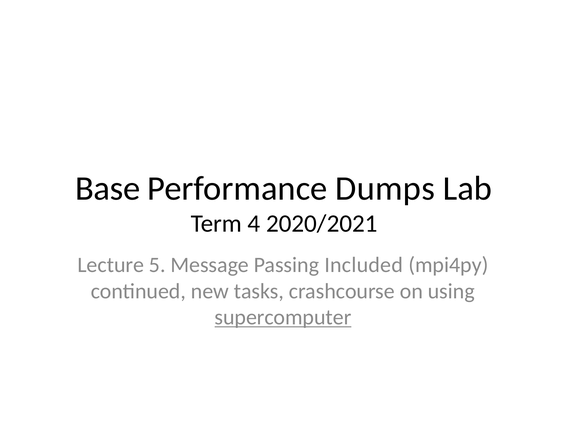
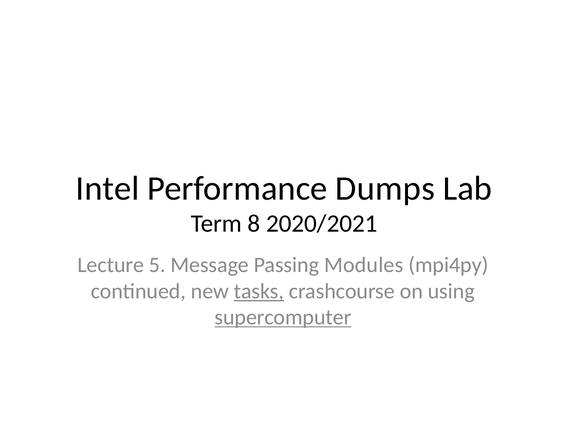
Base: Base -> Intel
4: 4 -> 8
Included: Included -> Modules
tasks underline: none -> present
